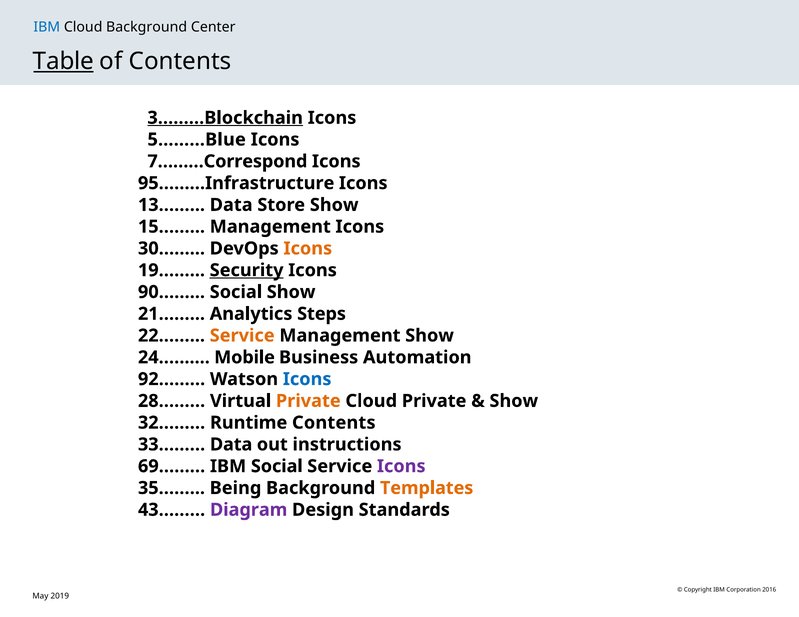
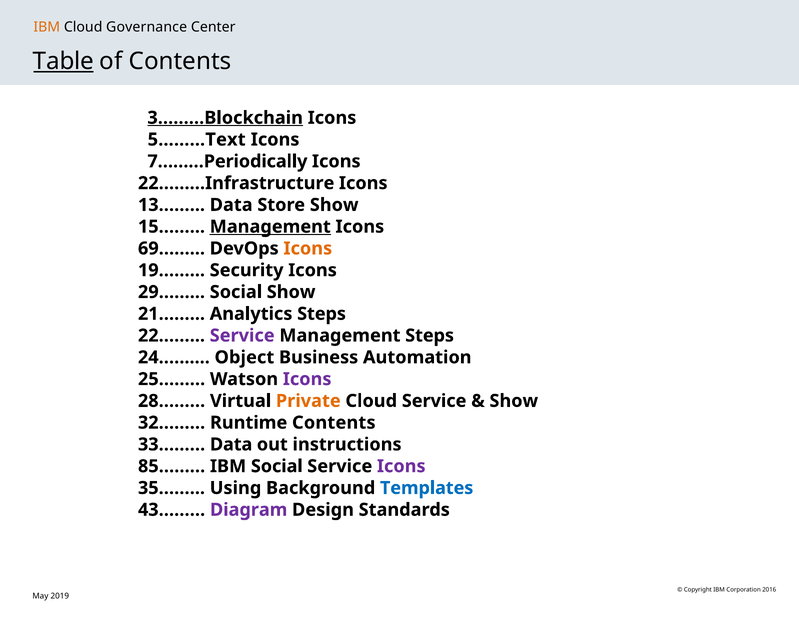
IBM at (47, 27) colour: blue -> orange
Cloud Background: Background -> Governance
5………Blue: 5………Blue -> 5………Text
7………Correspond: 7………Correspond -> 7………Periodically
95………Infrastructure: 95………Infrastructure -> 22………Infrastructure
Management at (270, 227) underline: none -> present
30……: 30…… -> 69……
Security underline: present -> none
90……: 90…… -> 29……
Service at (242, 336) colour: orange -> purple
Management Show: Show -> Steps
Mobile: Mobile -> Object
92………: 92……… -> 25………
Icons at (307, 379) colour: blue -> purple
Cloud Private: Private -> Service
69………: 69……… -> 85………
Being: Being -> Using
Templates colour: orange -> blue
